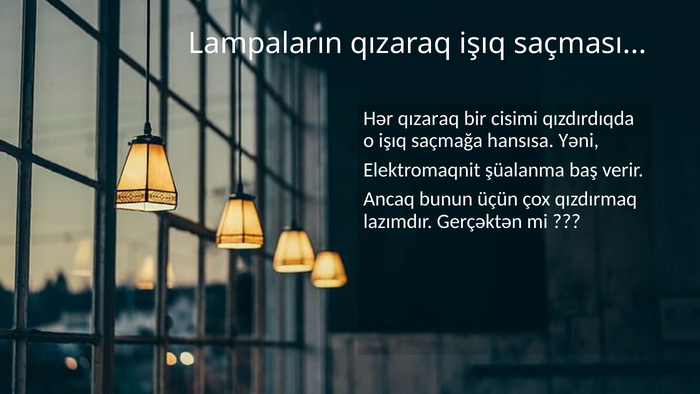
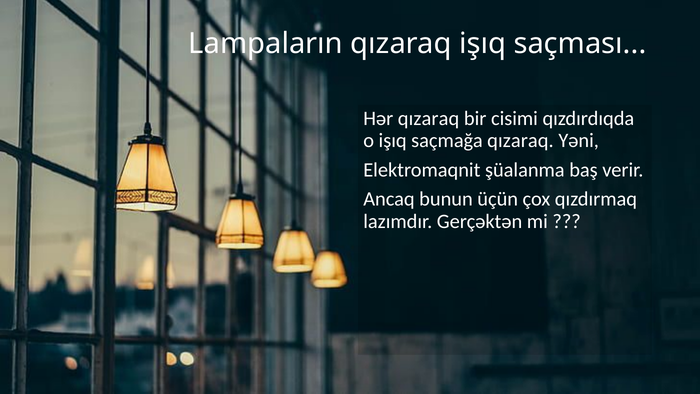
saçmağa hansısa: hansısa -> qızaraq
